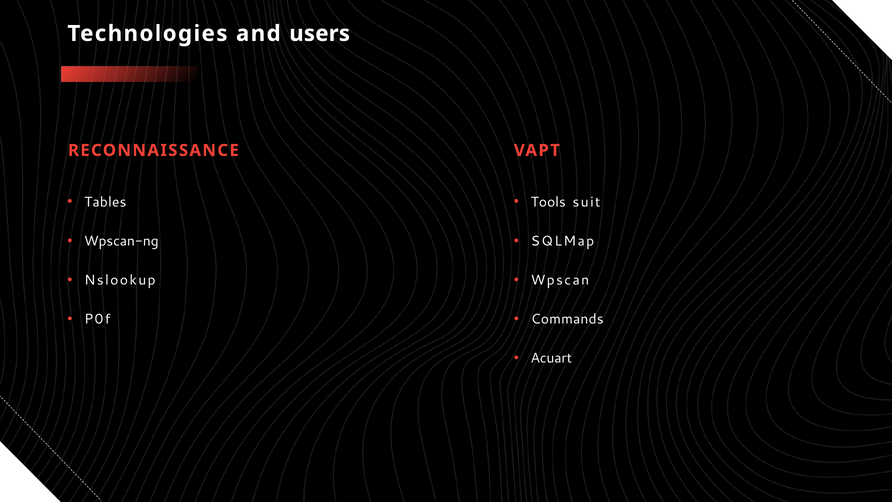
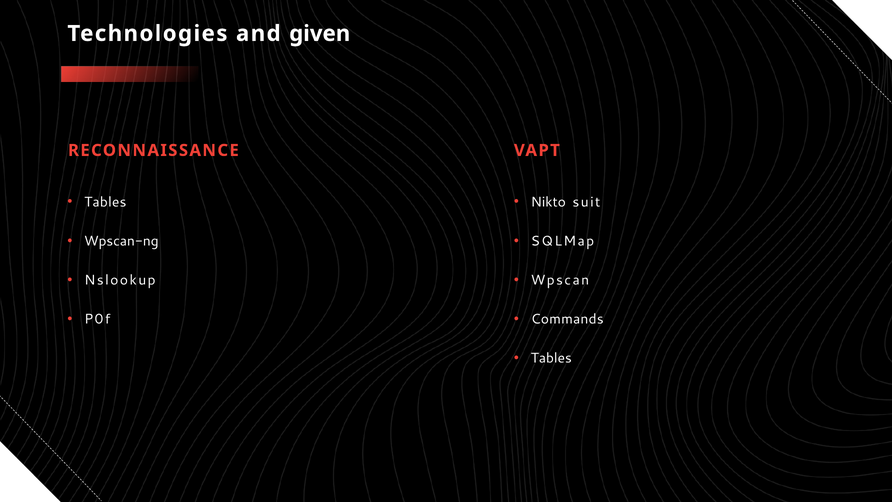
users: users -> given
Tools: Tools -> Nikto
Acuart at (551, 358): Acuart -> Tables
